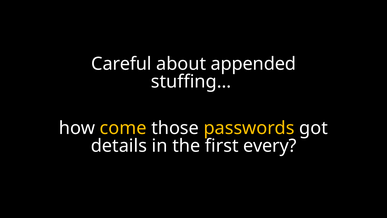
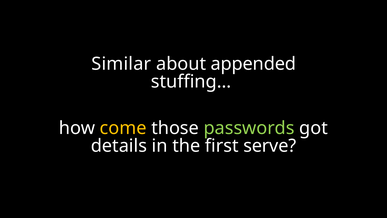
Careful: Careful -> Similar
passwords colour: yellow -> light green
every: every -> serve
